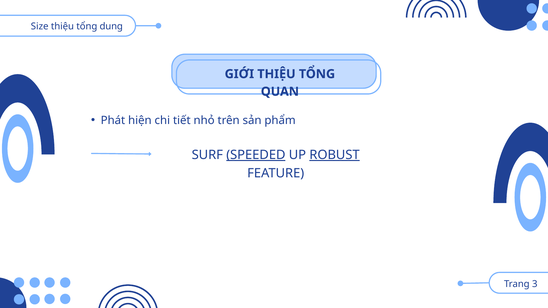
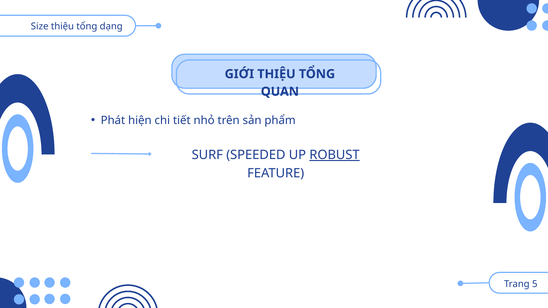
dung: dung -> dạng
SPEEDED underline: present -> none
3: 3 -> 5
